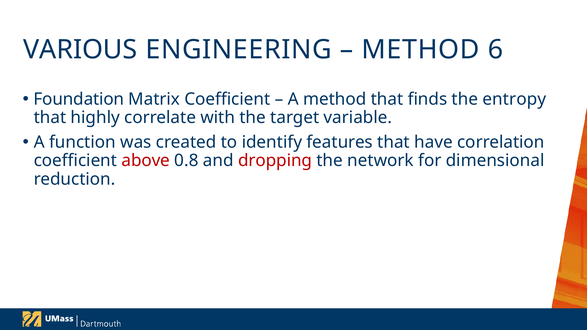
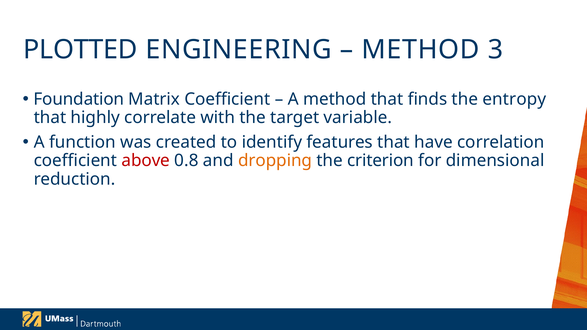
VARIOUS: VARIOUS -> PLOTTED
6: 6 -> 3
dropping colour: red -> orange
network: network -> criterion
